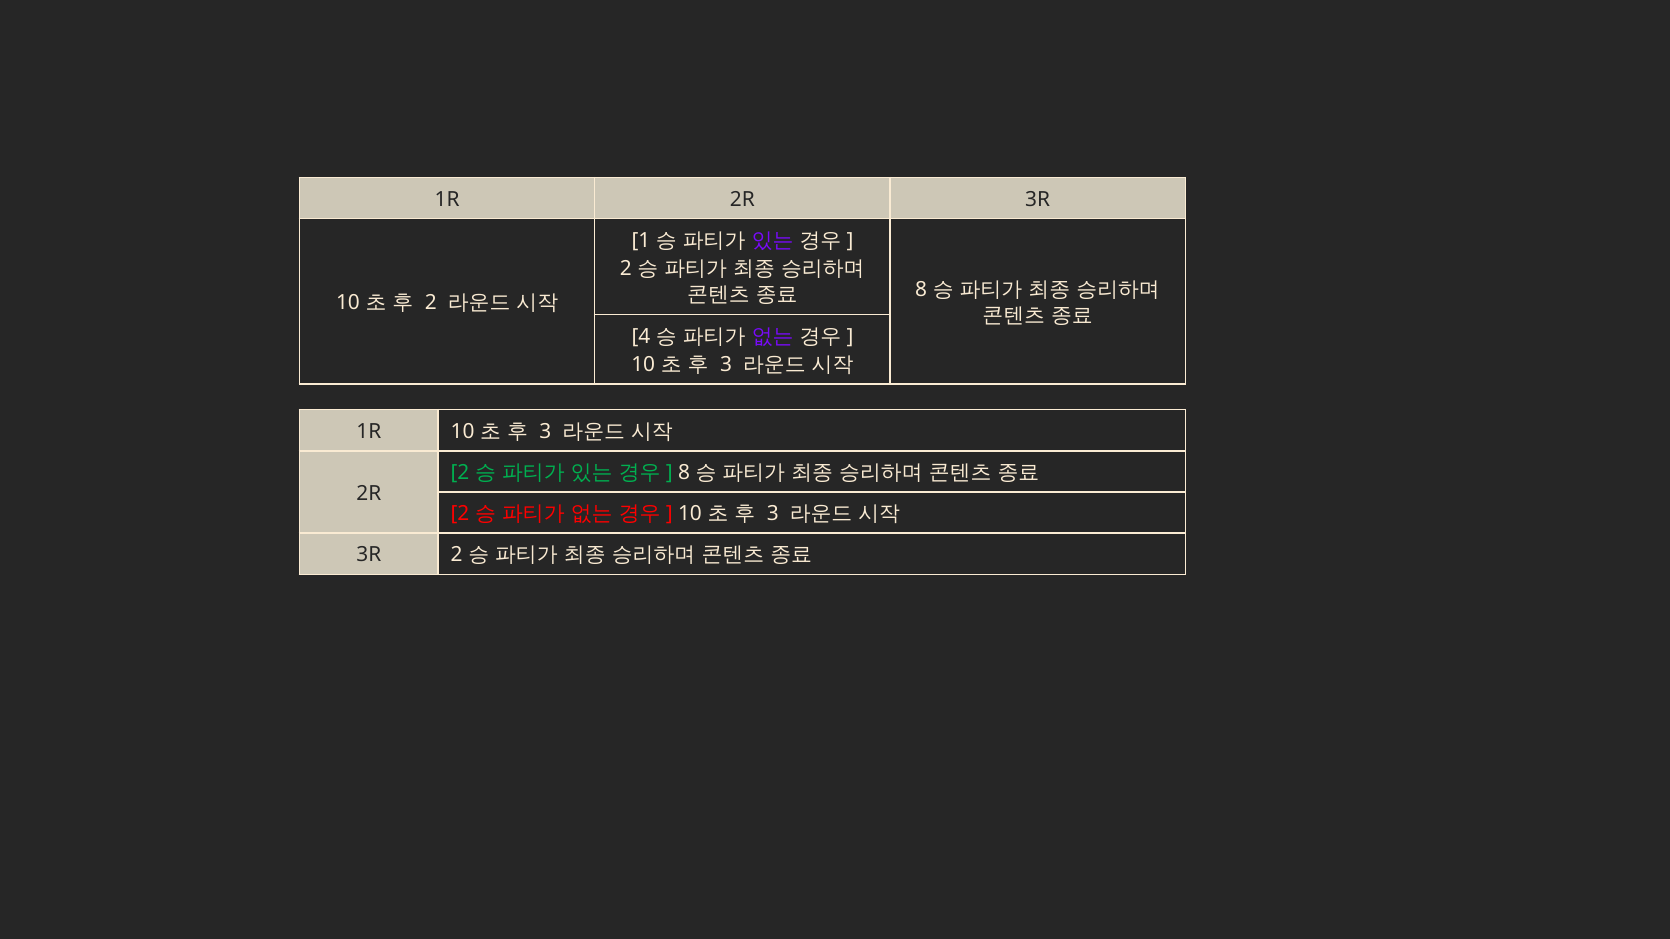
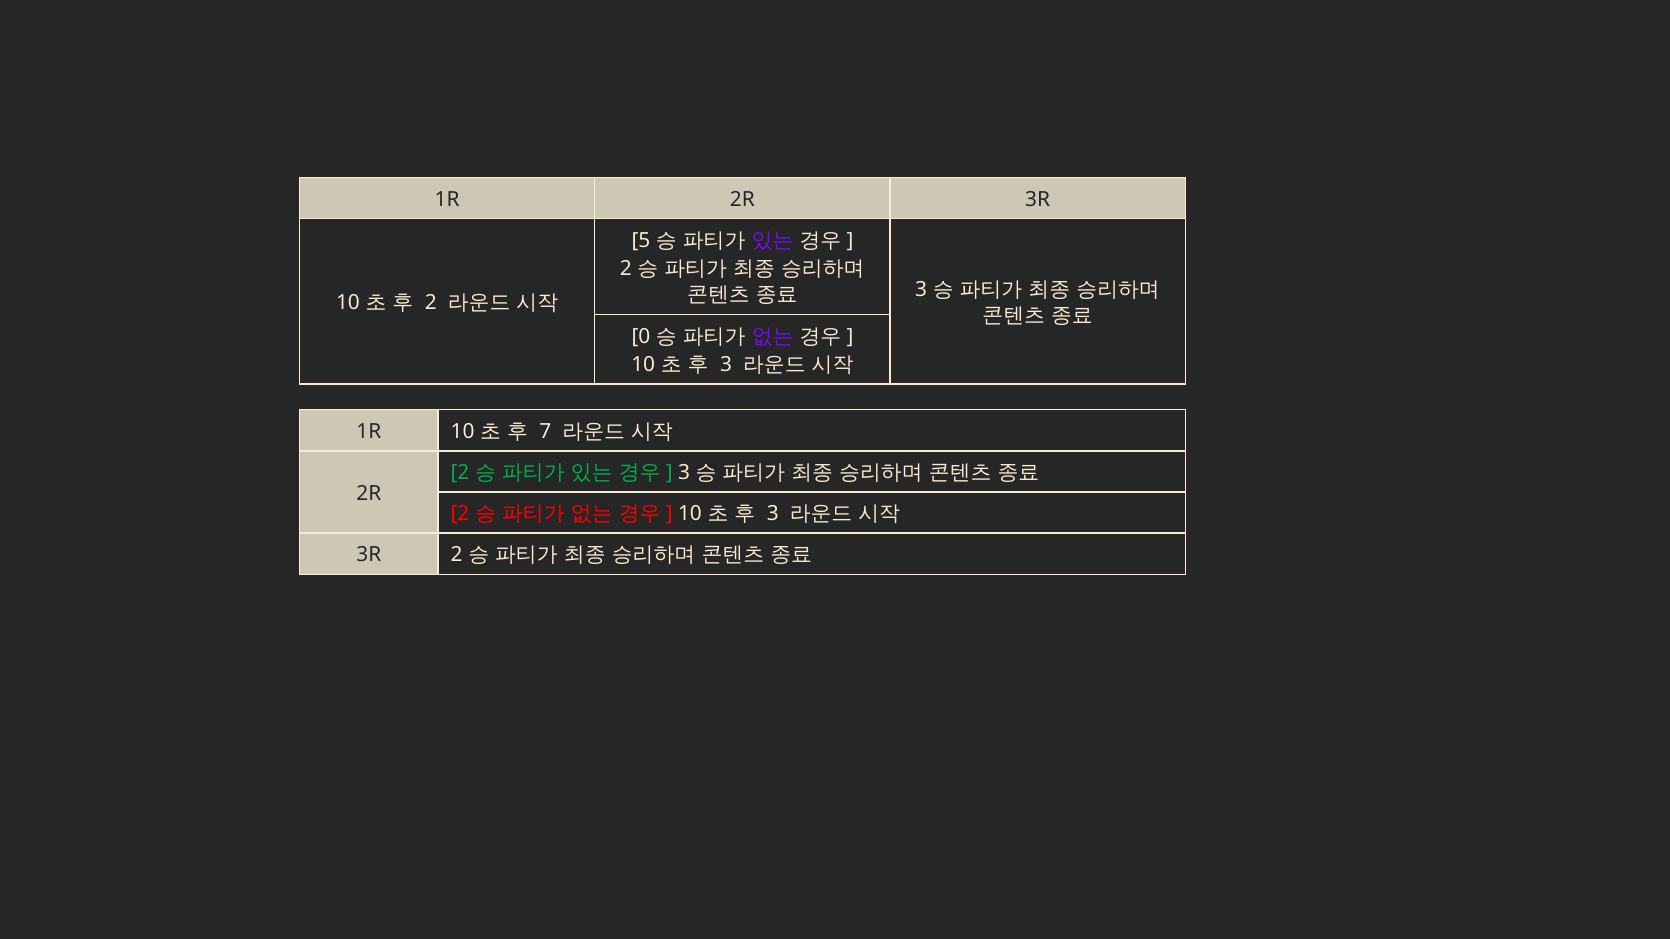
1: 1 -> 5
8 at (921, 289): 8 -> 3
4: 4 -> 0
3 at (545, 431): 3 -> 7
8 at (684, 473): 8 -> 3
